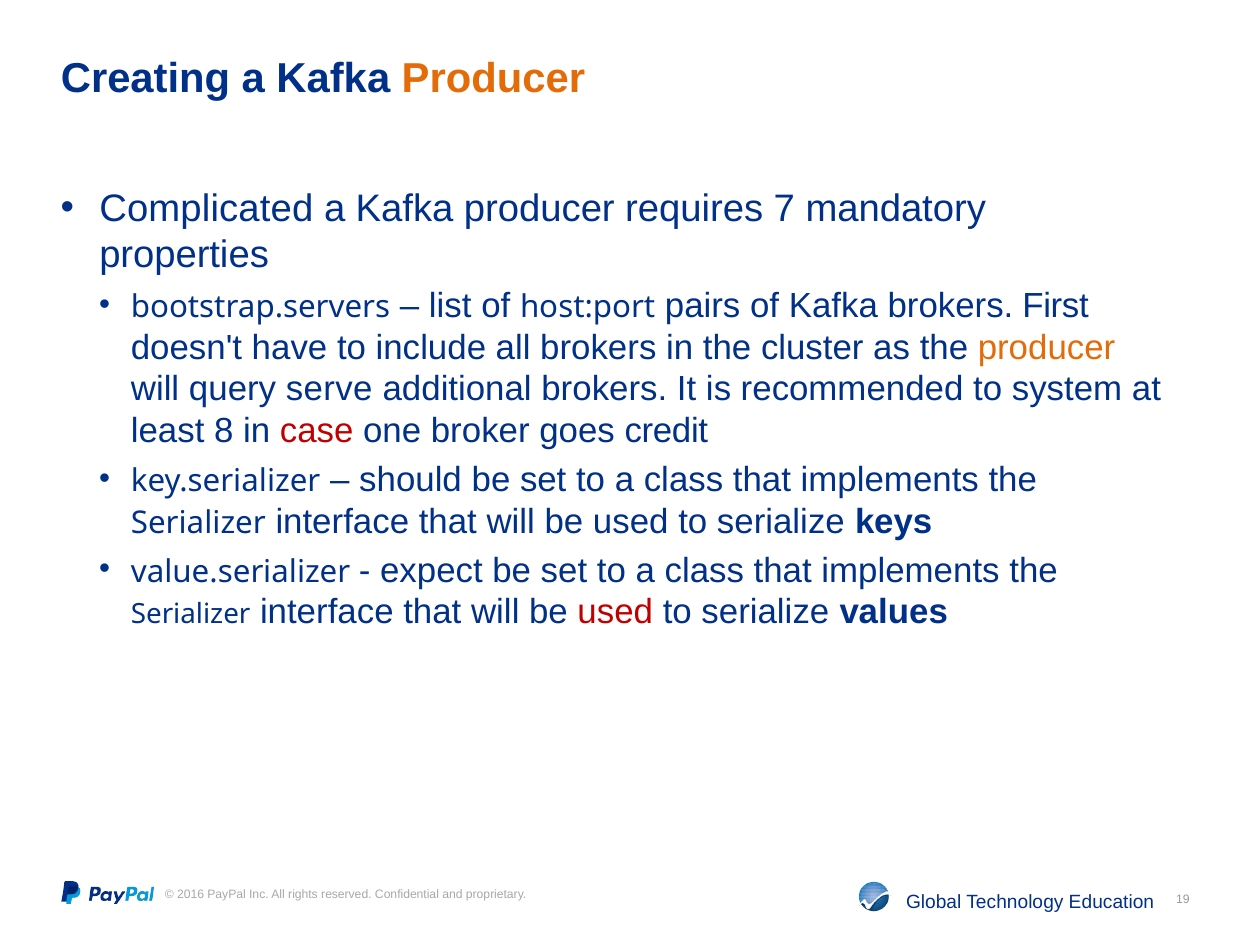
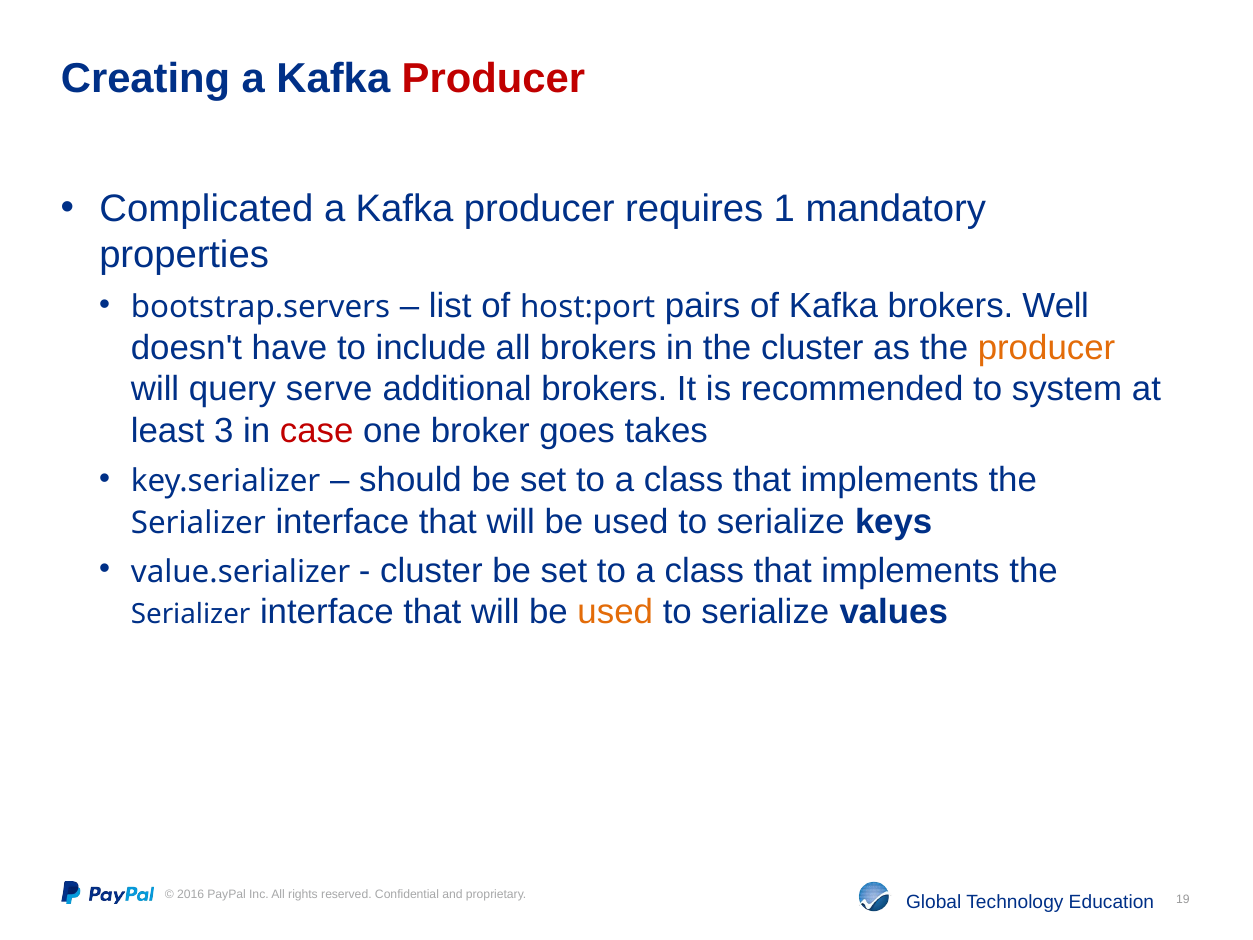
Producer at (493, 79) colour: orange -> red
7: 7 -> 1
First: First -> Well
8: 8 -> 3
credit: credit -> takes
expect at (431, 570): expect -> cluster
used at (615, 612) colour: red -> orange
